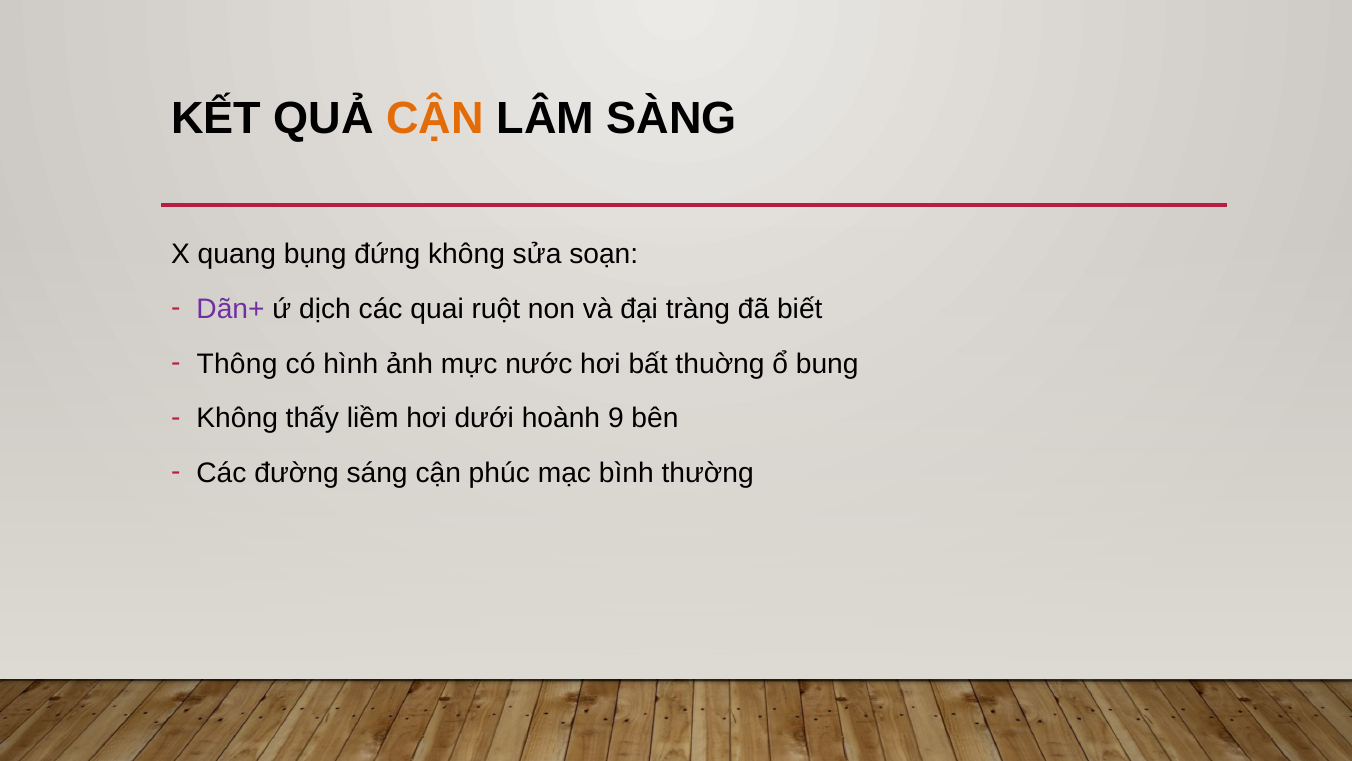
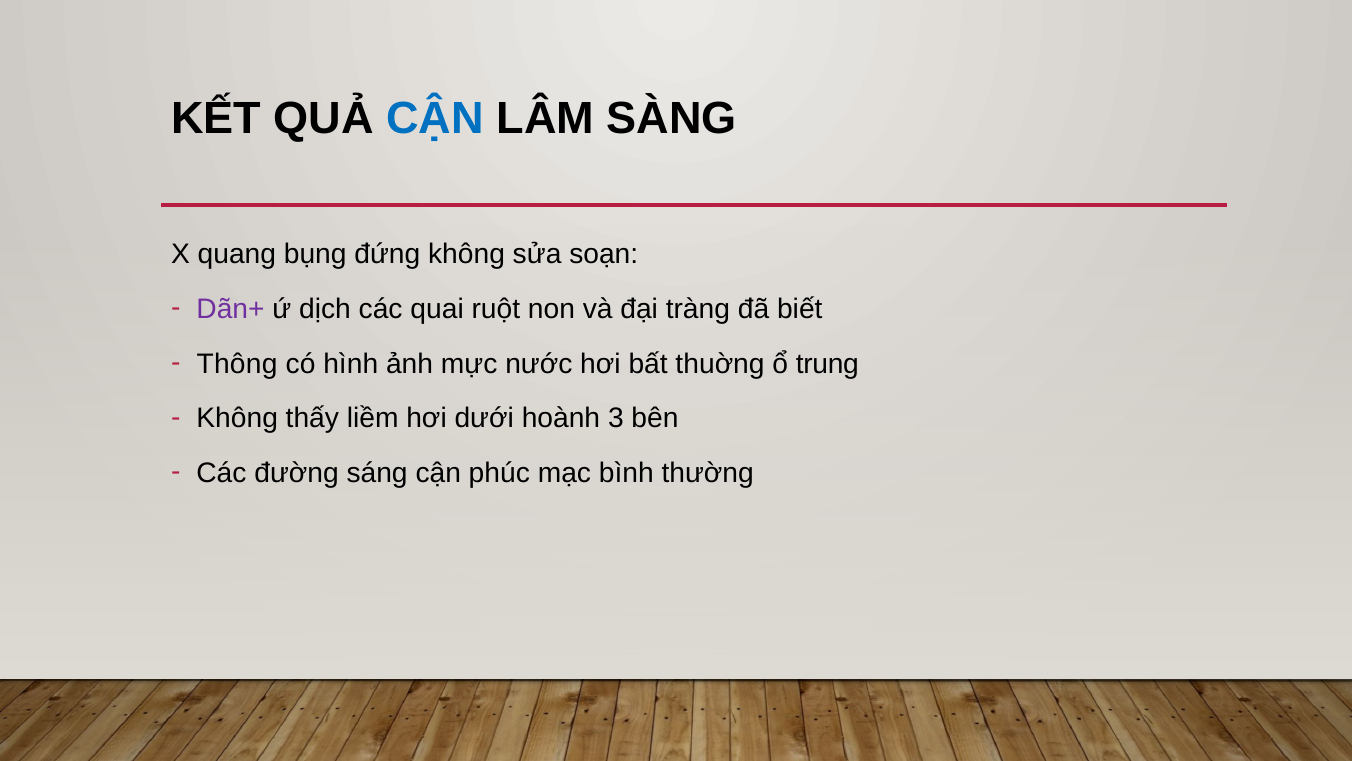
CẬN at (435, 118) colour: orange -> blue
bung: bung -> trung
9: 9 -> 3
